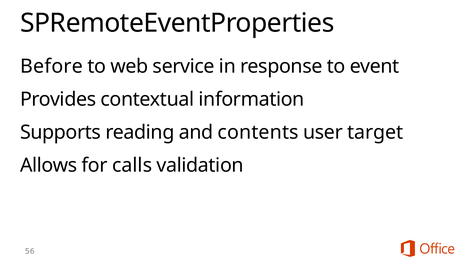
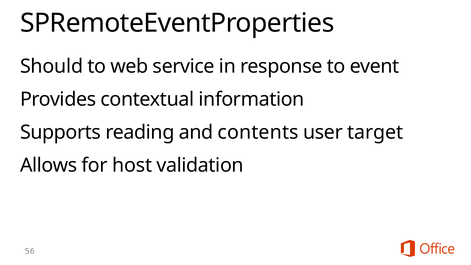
Before: Before -> Should
calls: calls -> host
